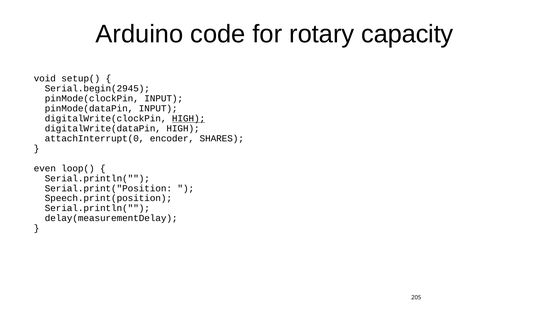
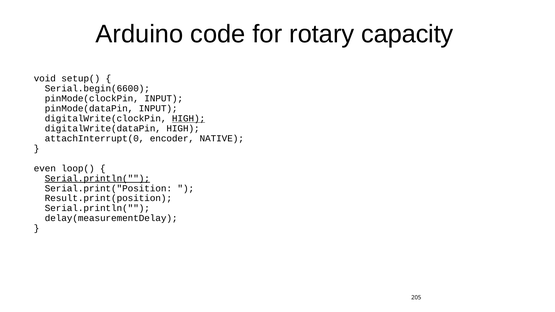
Serial.begin(2945: Serial.begin(2945 -> Serial.begin(6600
SHARES: SHARES -> NATIVE
Serial.println( at (97, 178) underline: none -> present
Speech.print(position: Speech.print(position -> Result.print(position
